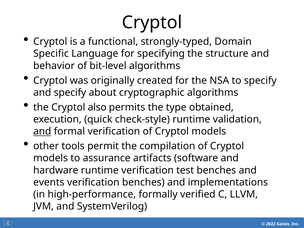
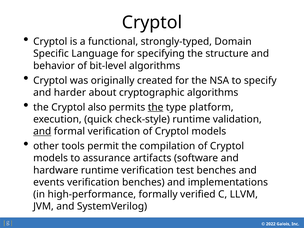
and specify: specify -> harder
the at (156, 107) underline: none -> present
obtained: obtained -> platform
